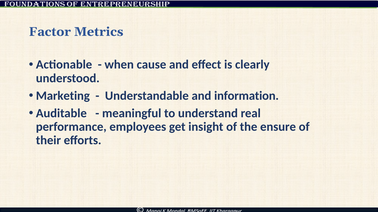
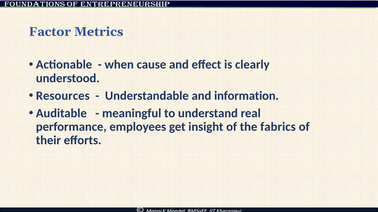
Marketing: Marketing -> Resources
ensure: ensure -> fabrics
